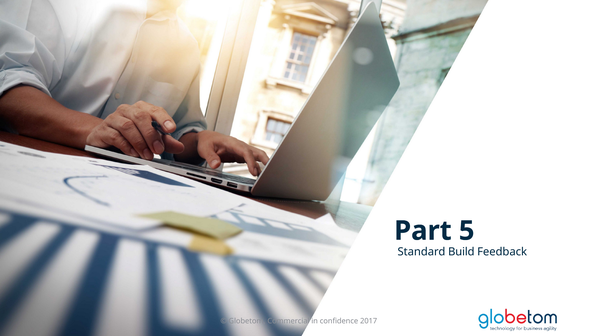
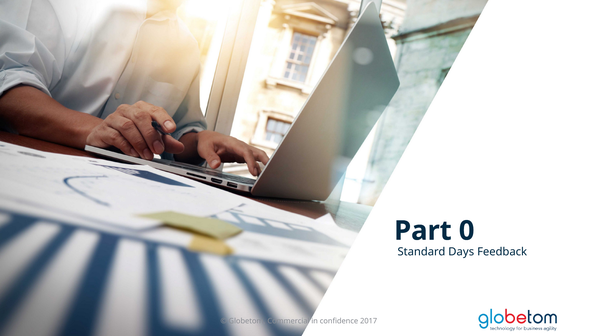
5: 5 -> 0
Build: Build -> Days
